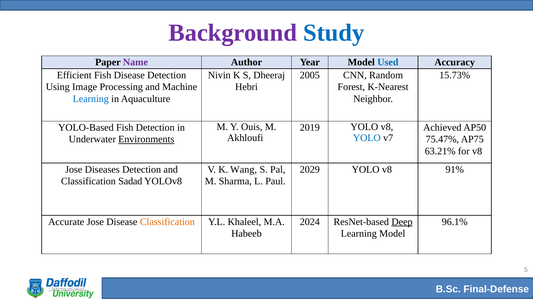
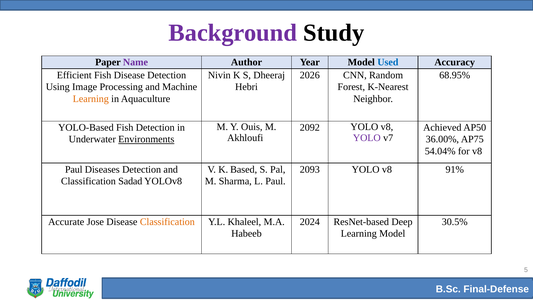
Study colour: blue -> black
2005: 2005 -> 2026
15.73%: 15.73% -> 68.95%
Learning at (91, 99) colour: blue -> orange
2019: 2019 -> 2092
YOLO at (367, 138) colour: blue -> purple
75.47%: 75.47% -> 36.00%
63.21%: 63.21% -> 54.04%
Jose at (74, 169): Jose -> Paul
Wang: Wang -> Based
2029: 2029 -> 2093
Deep underline: present -> none
96.1%: 96.1% -> 30.5%
